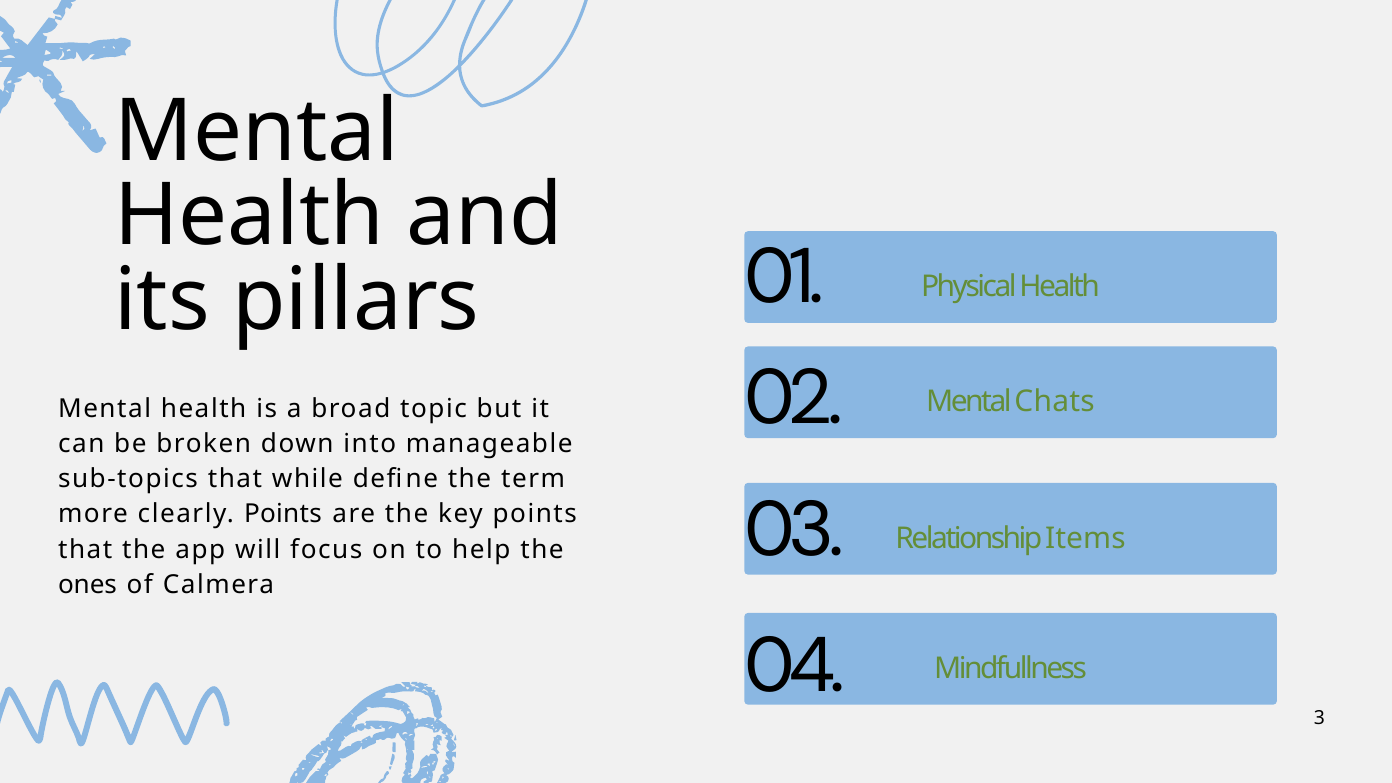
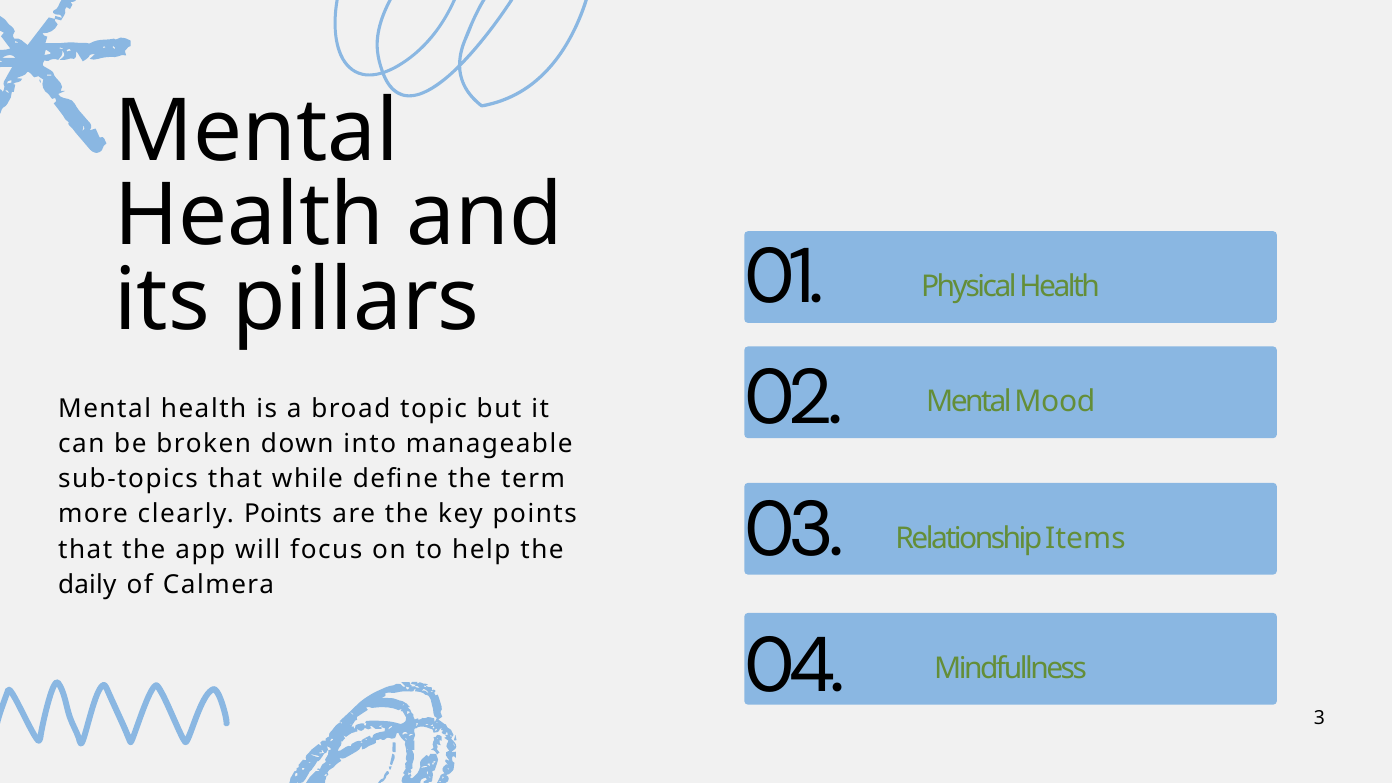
Chats: Chats -> Mood
ones: ones -> daily
